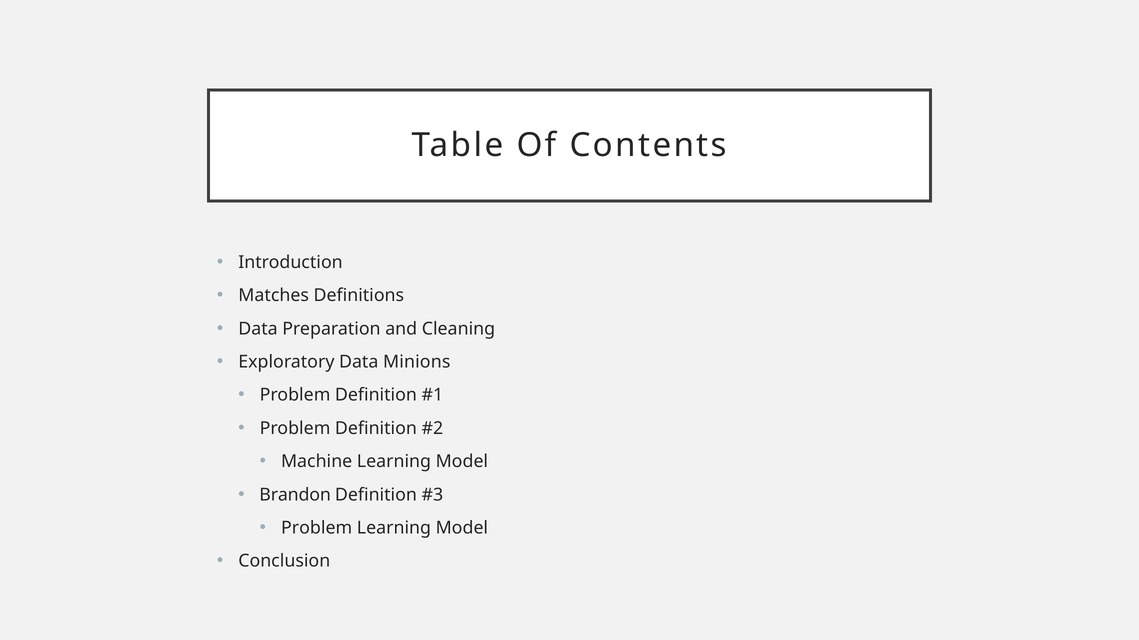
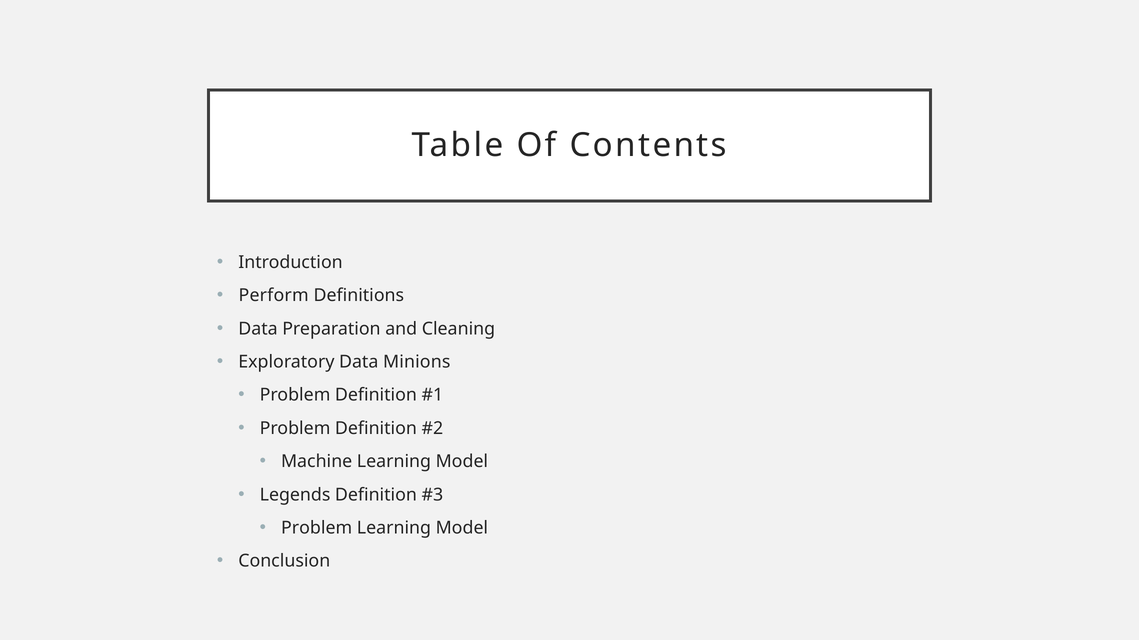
Matches: Matches -> Perform
Brandon: Brandon -> Legends
